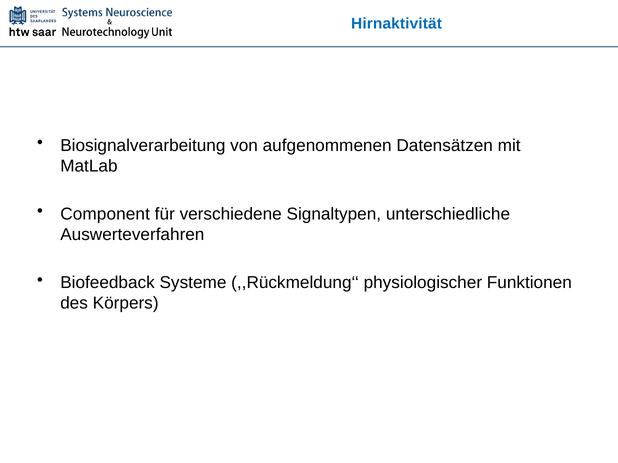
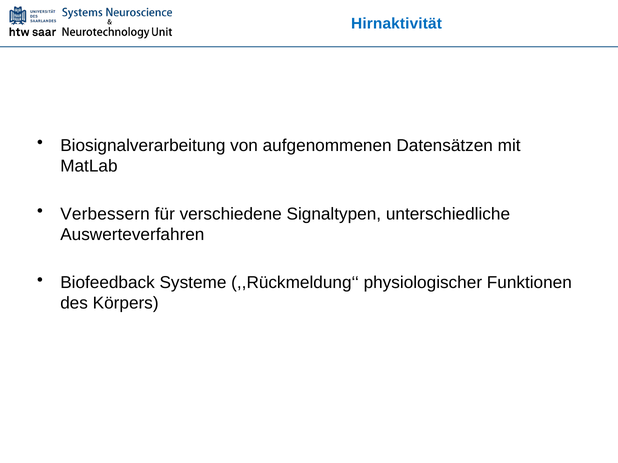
Component: Component -> Verbessern
